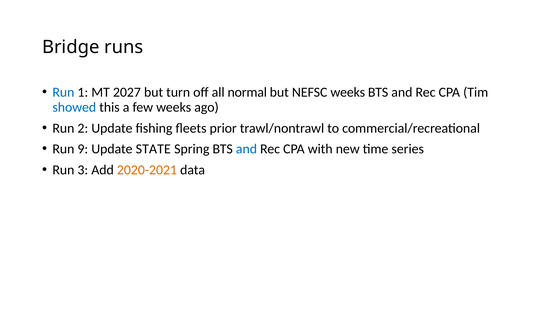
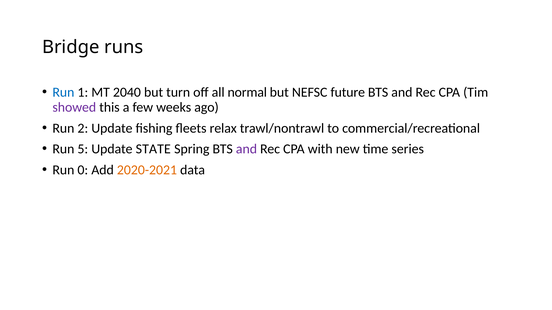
2027: 2027 -> 2040
NEFSC weeks: weeks -> future
showed colour: blue -> purple
prior: prior -> relax
9: 9 -> 5
and at (246, 149) colour: blue -> purple
3: 3 -> 0
